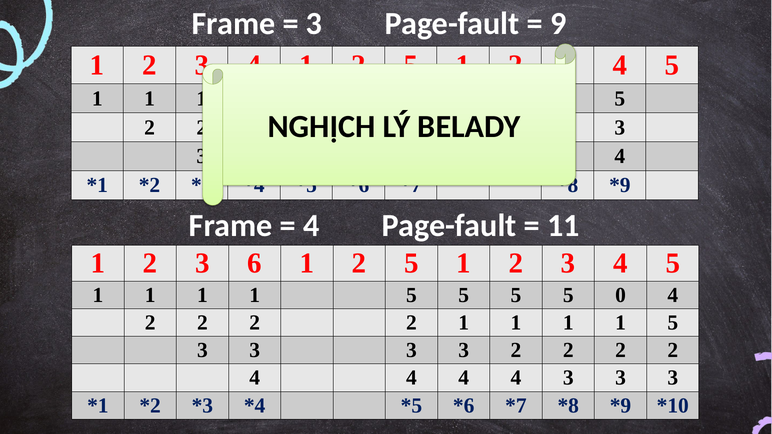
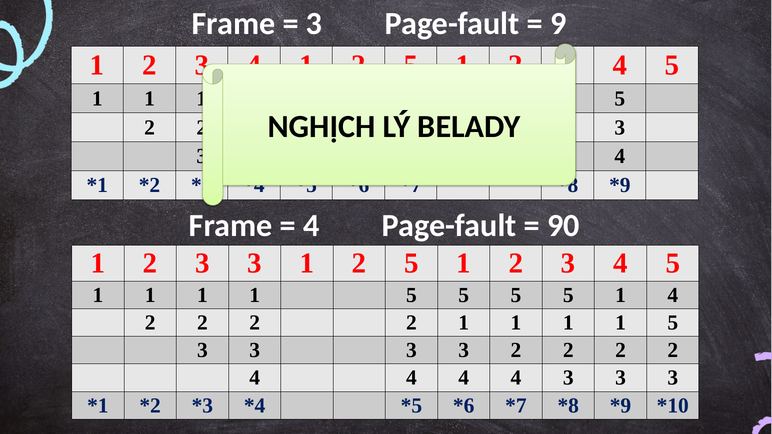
11: 11 -> 90
2 3 6: 6 -> 3
5 5 0: 0 -> 1
